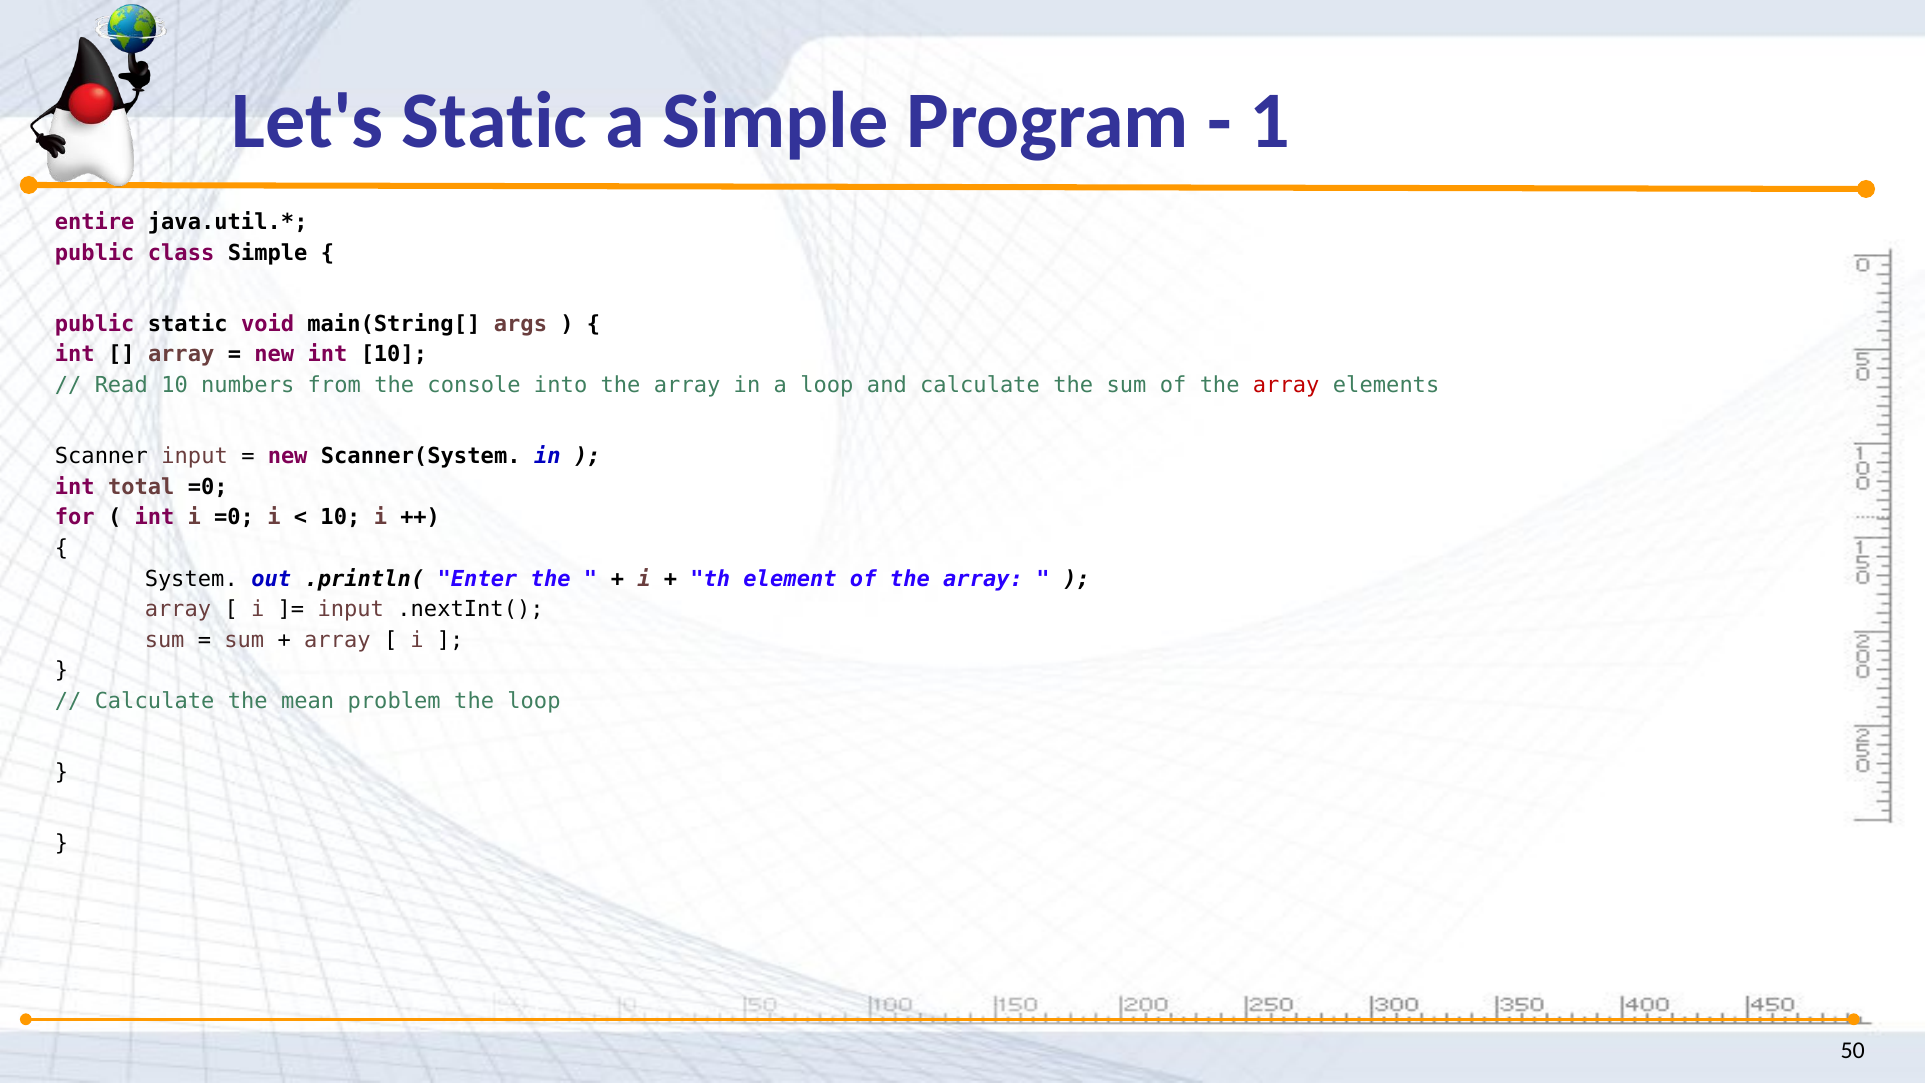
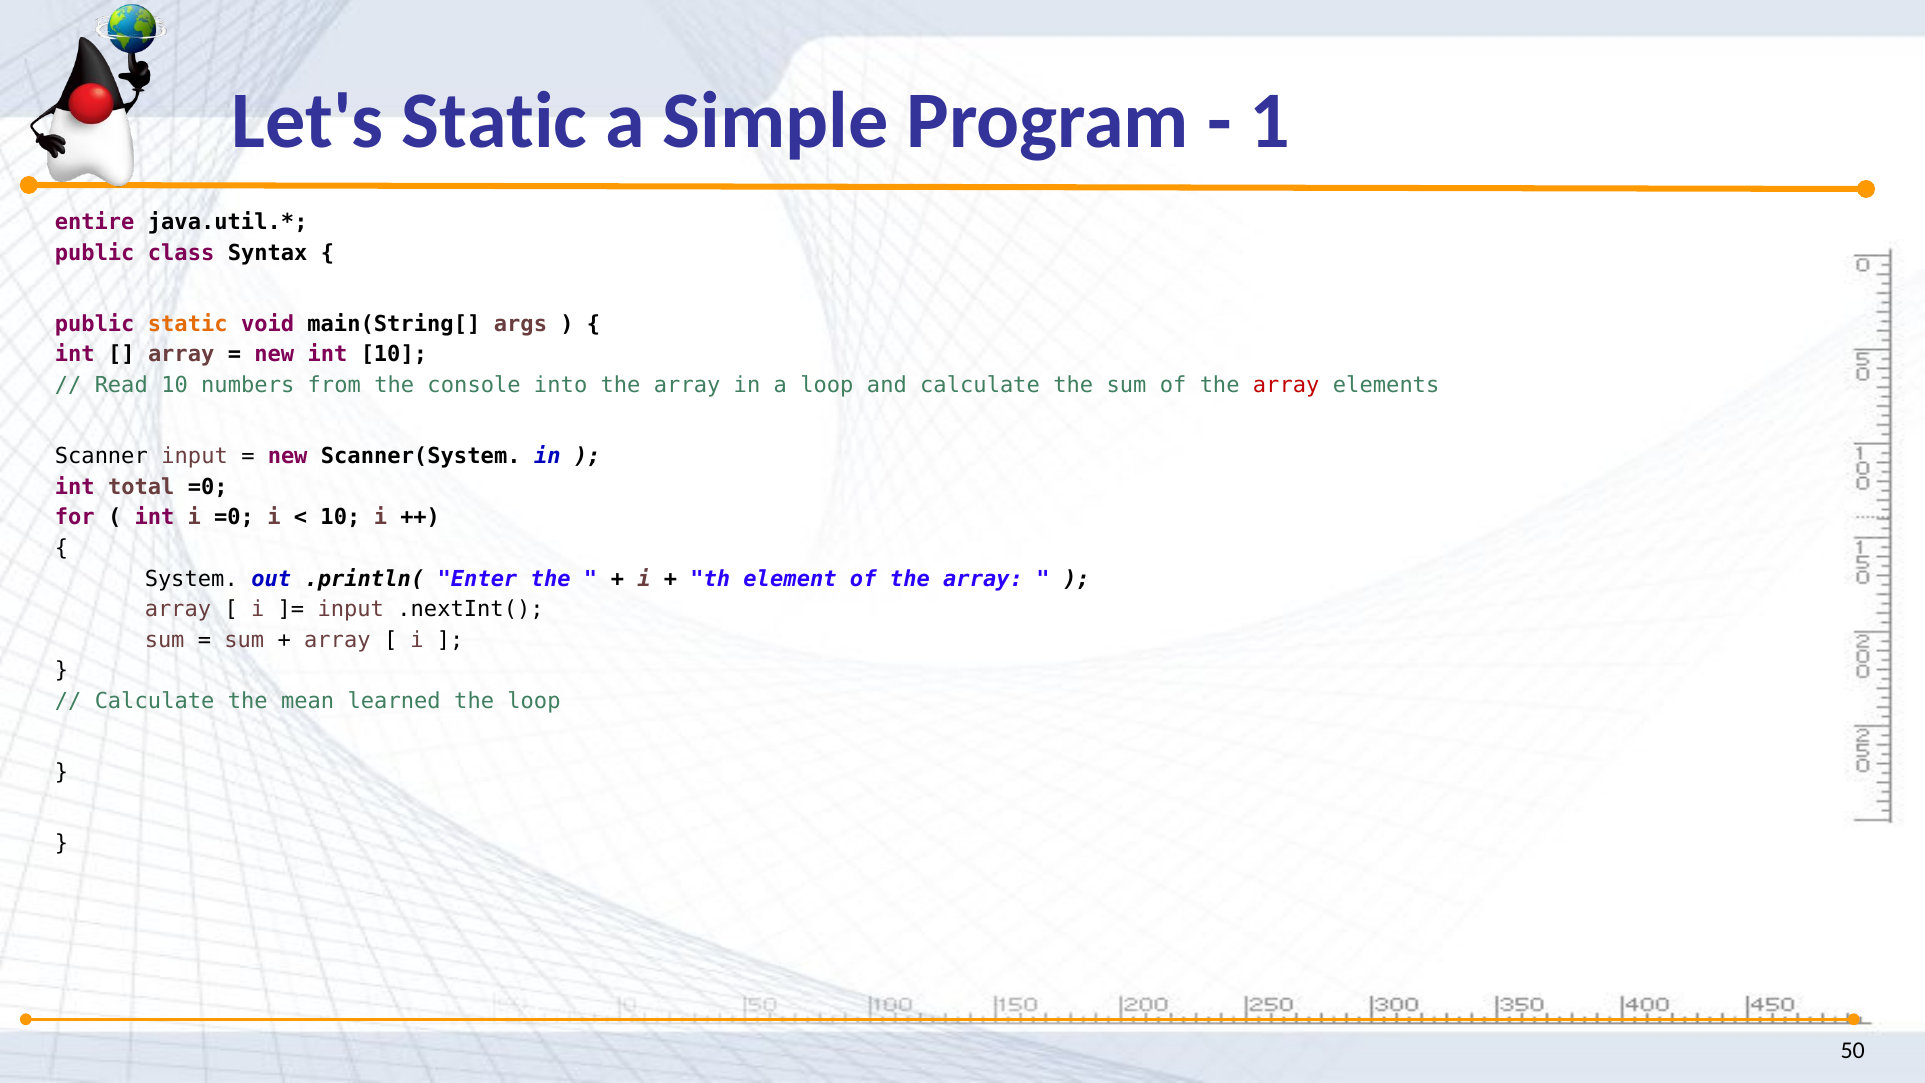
class Simple: Simple -> Syntax
static at (188, 324) colour: black -> orange
problem: problem -> learned
